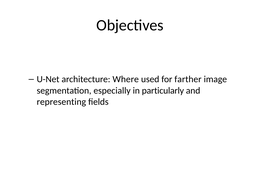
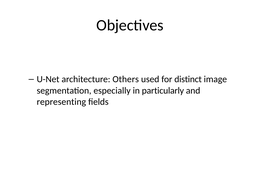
Where: Where -> Others
farther: farther -> distinct
